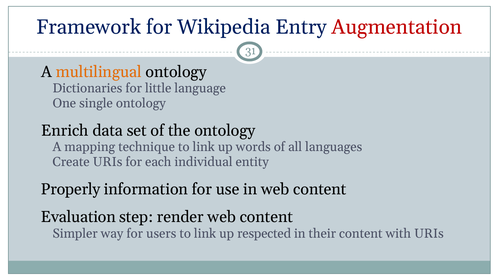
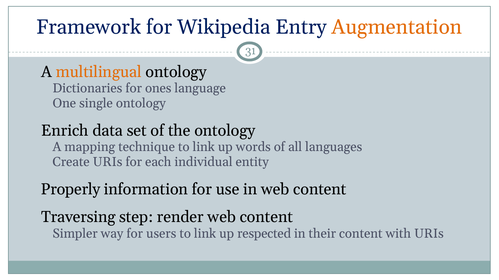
Augmentation colour: red -> orange
little: little -> ones
Evaluation: Evaluation -> Traversing
